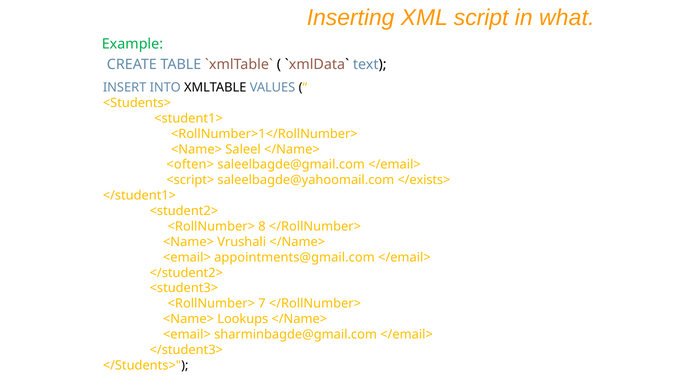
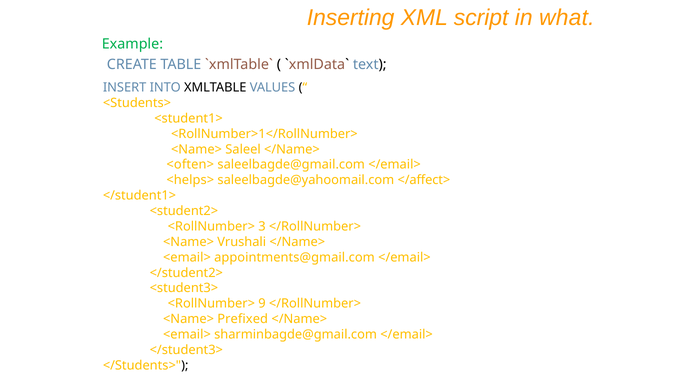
<script>: <script> -> <helps>
</exists>: </exists> -> </affect>
8: 8 -> 3
7: 7 -> 9
Lookups: Lookups -> Prefixed
